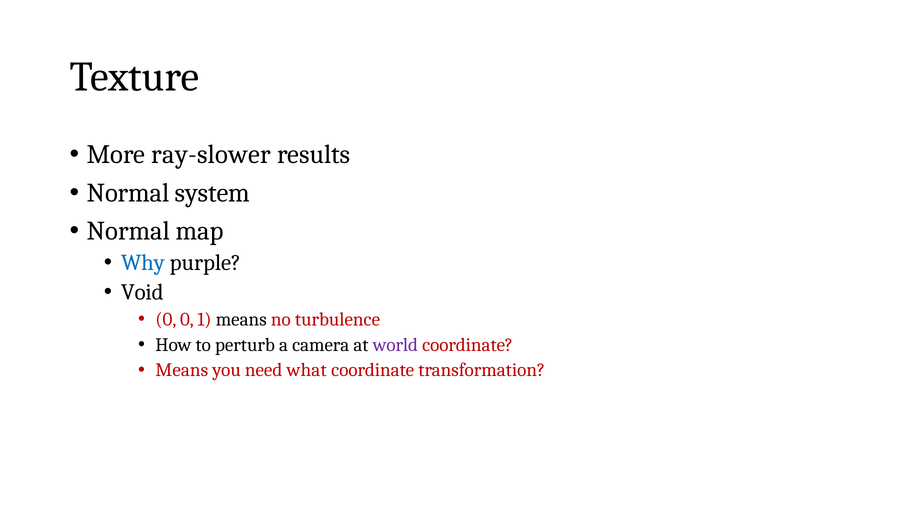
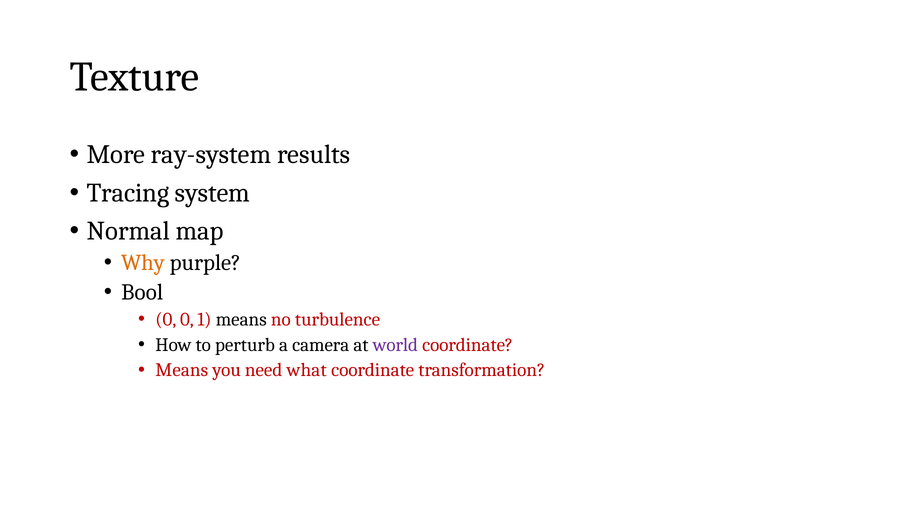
ray-slower: ray-slower -> ray-system
Normal at (128, 193): Normal -> Tracing
Why colour: blue -> orange
Void: Void -> Bool
